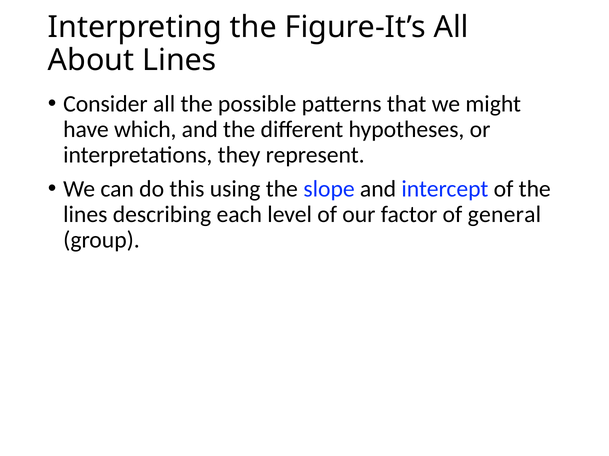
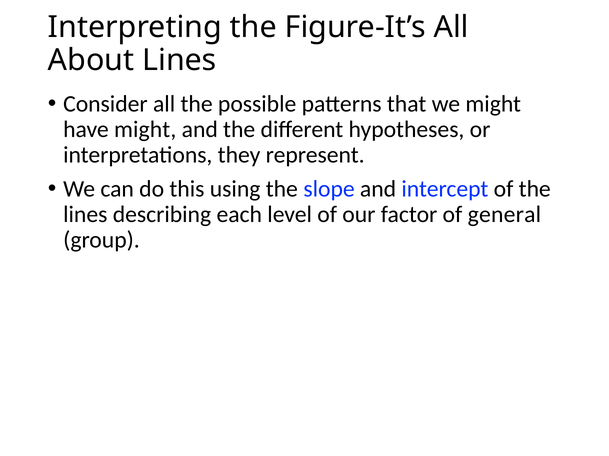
have which: which -> might
